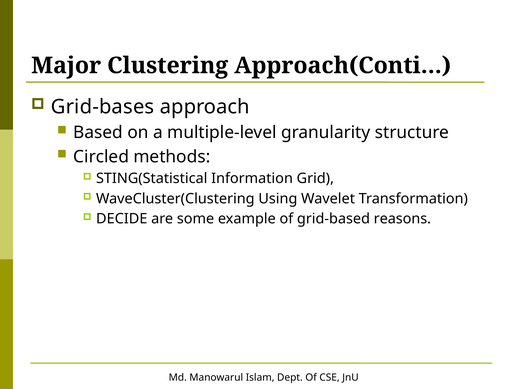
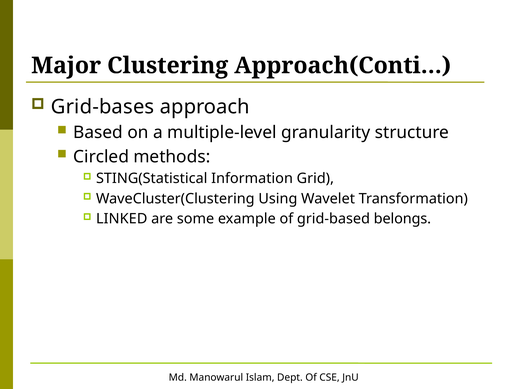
DECIDE: DECIDE -> LINKED
reasons: reasons -> belongs
